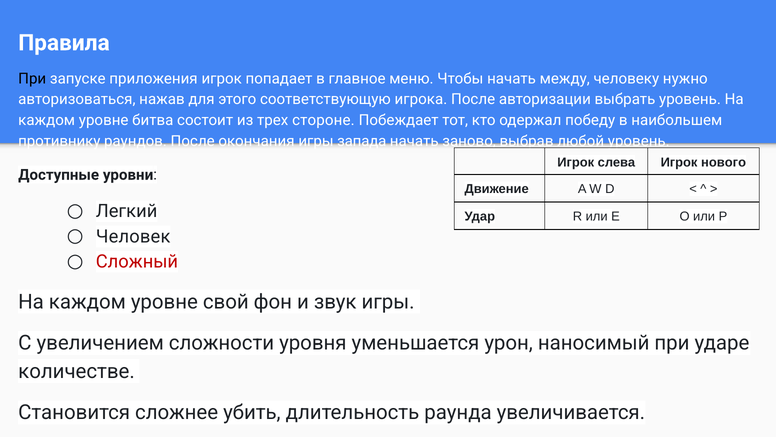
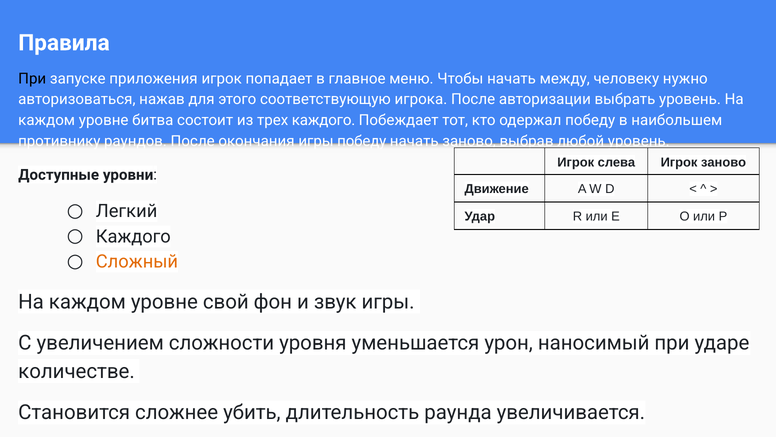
трех стороне: стороне -> каждого
игры запада: запада -> победу
Игрок нового: нового -> заново
Человек at (133, 236): Человек -> Каждого
Сложный colour: red -> orange
